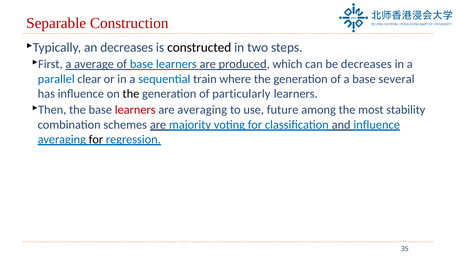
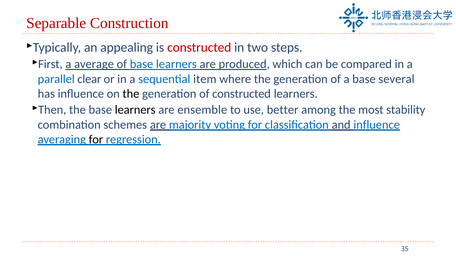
an decreases: decreases -> appealing
constructed at (199, 48) colour: black -> red
be decreases: decreases -> compared
train: train -> item
of particularly: particularly -> constructed
learners at (135, 110) colour: red -> black
are averaging: averaging -> ensemble
future: future -> better
